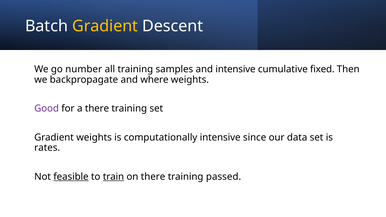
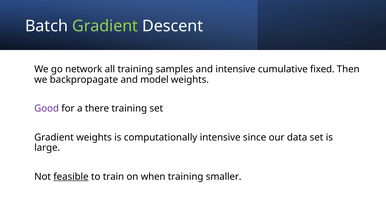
Gradient at (105, 26) colour: yellow -> light green
number: number -> network
where: where -> model
rates: rates -> large
train underline: present -> none
on there: there -> when
passed: passed -> smaller
